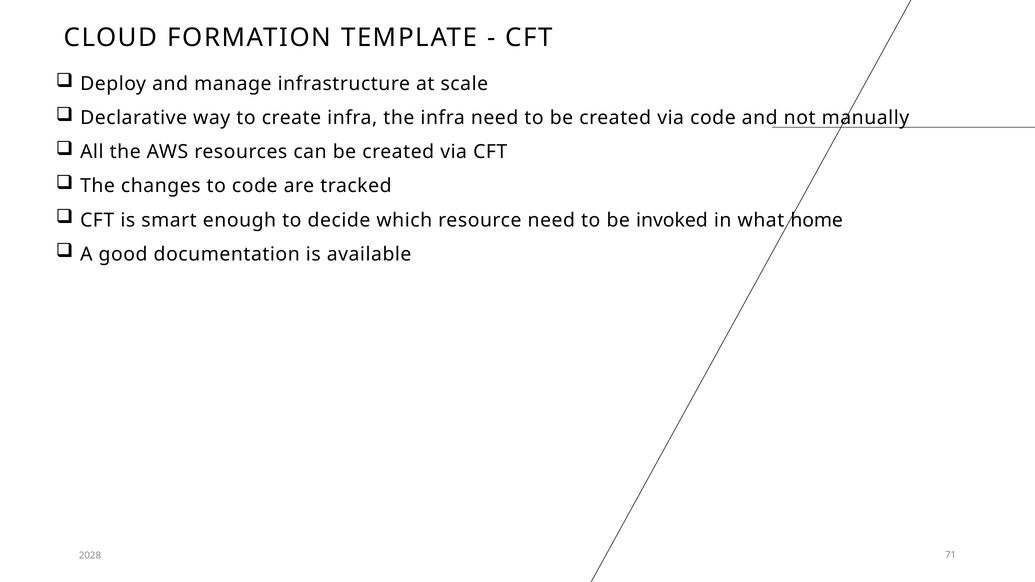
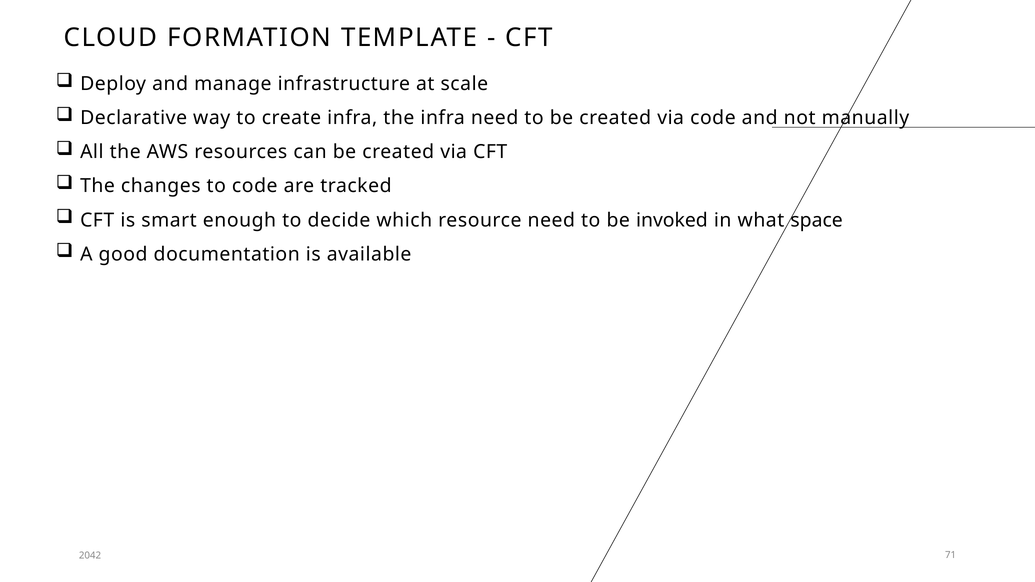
home: home -> space
2028: 2028 -> 2042
